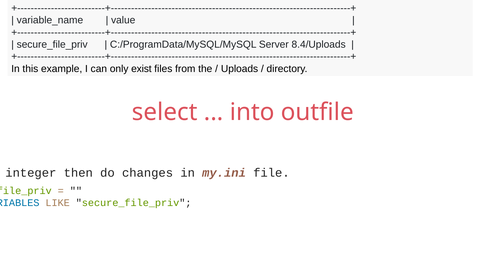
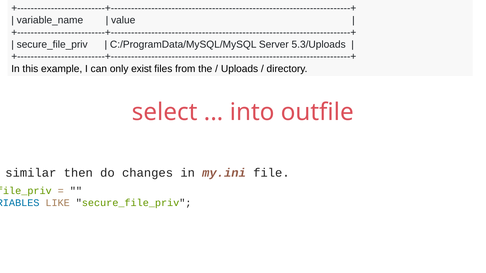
8.4/Uploads: 8.4/Uploads -> 5.3/Uploads
integer: integer -> similar
